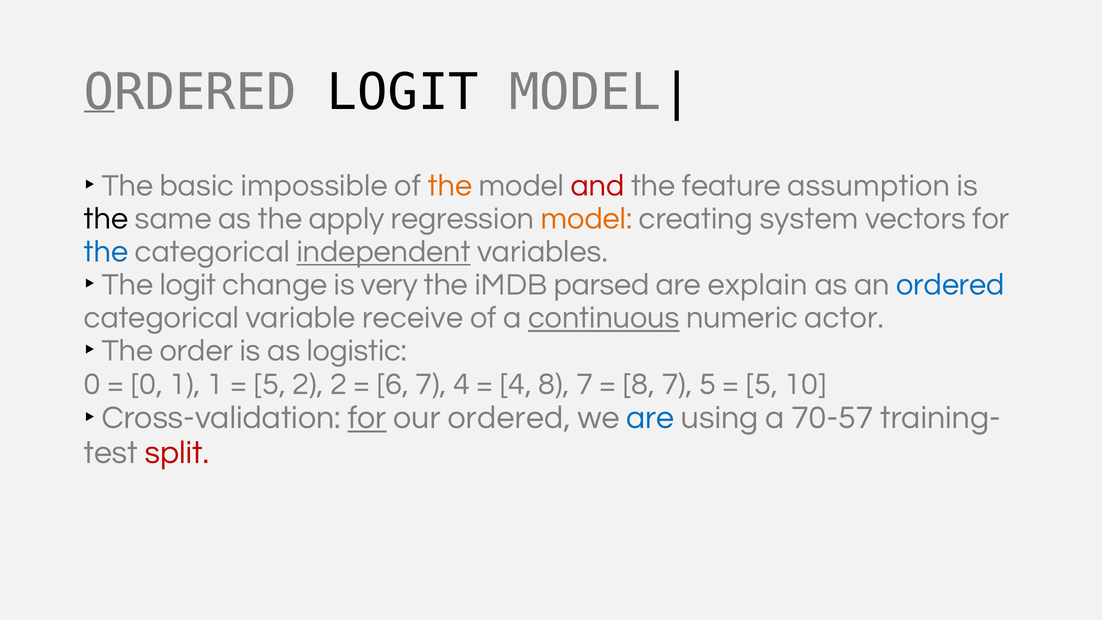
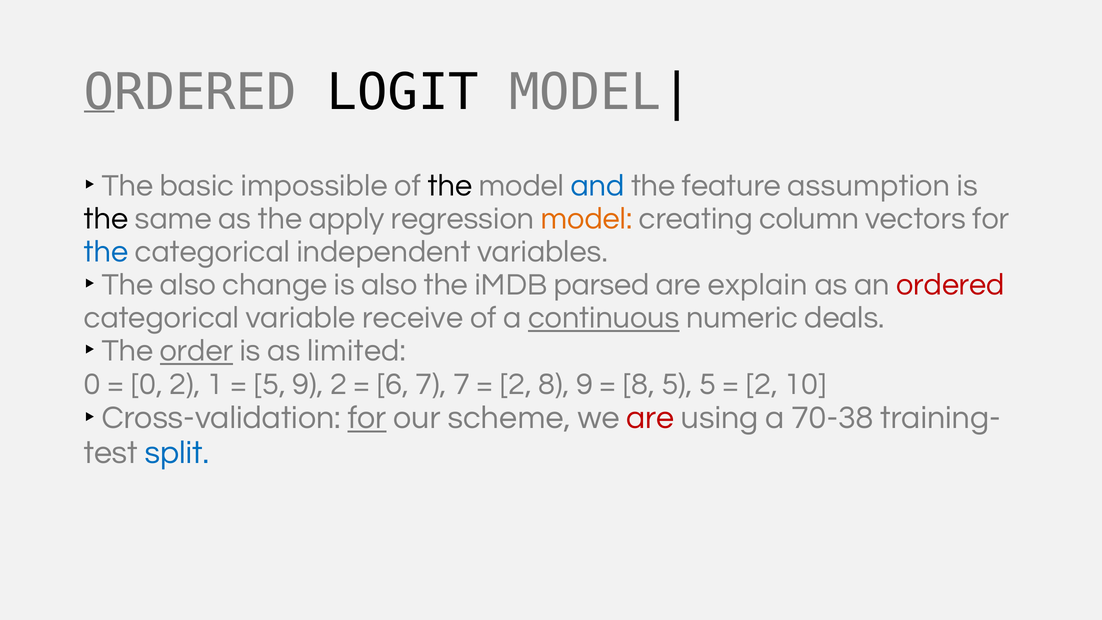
the at (450, 185) colour: orange -> black
and colour: red -> blue
system: system -> column
independent underline: present -> none
logit at (188, 285): logit -> also
is very: very -> also
ordered at (950, 285) colour: blue -> red
actor: actor -> deals
order underline: none -> present
logistic: logistic -> limited
0 1: 1 -> 2
5 2: 2 -> 9
7 4: 4 -> 7
4 at (516, 384): 4 -> 2
7 at (585, 384): 7 -> 9
7 at (677, 384): 7 -> 5
5 at (762, 384): 5 -> 2
our ordered: ordered -> scheme
are at (650, 418) colour: blue -> red
70-57: 70-57 -> 70-38
split colour: red -> blue
